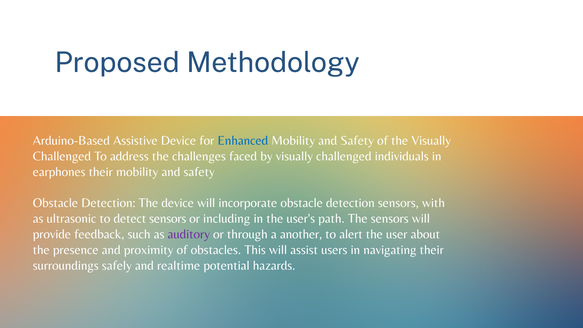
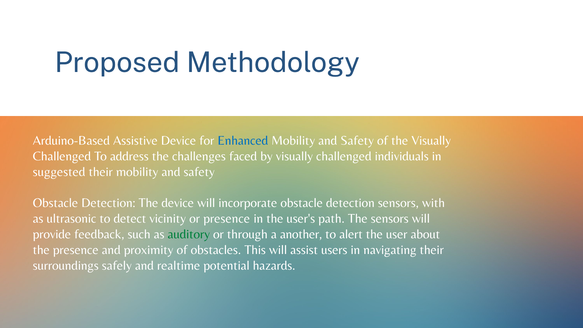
earphones: earphones -> suggested
detect sensors: sensors -> vicinity
or including: including -> presence
auditory colour: purple -> green
